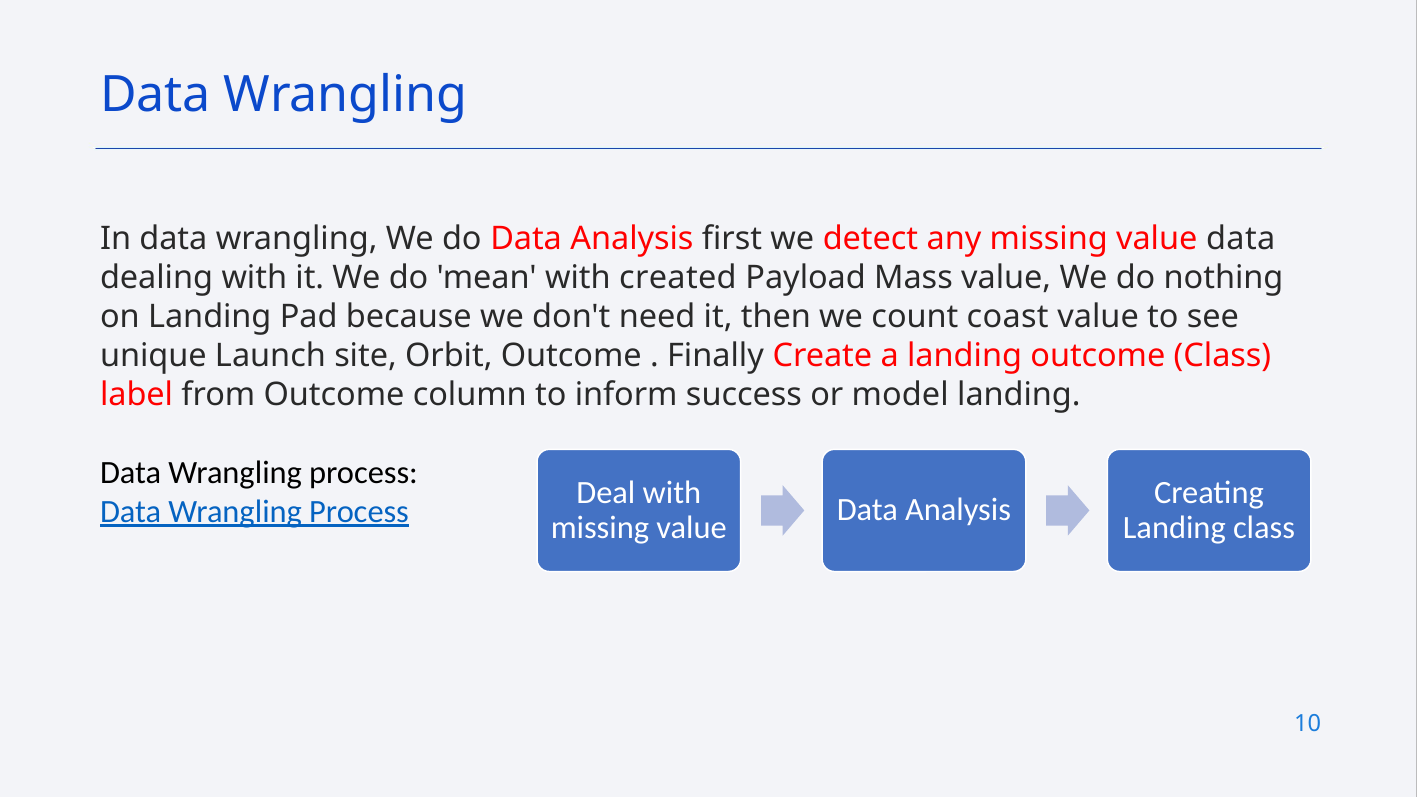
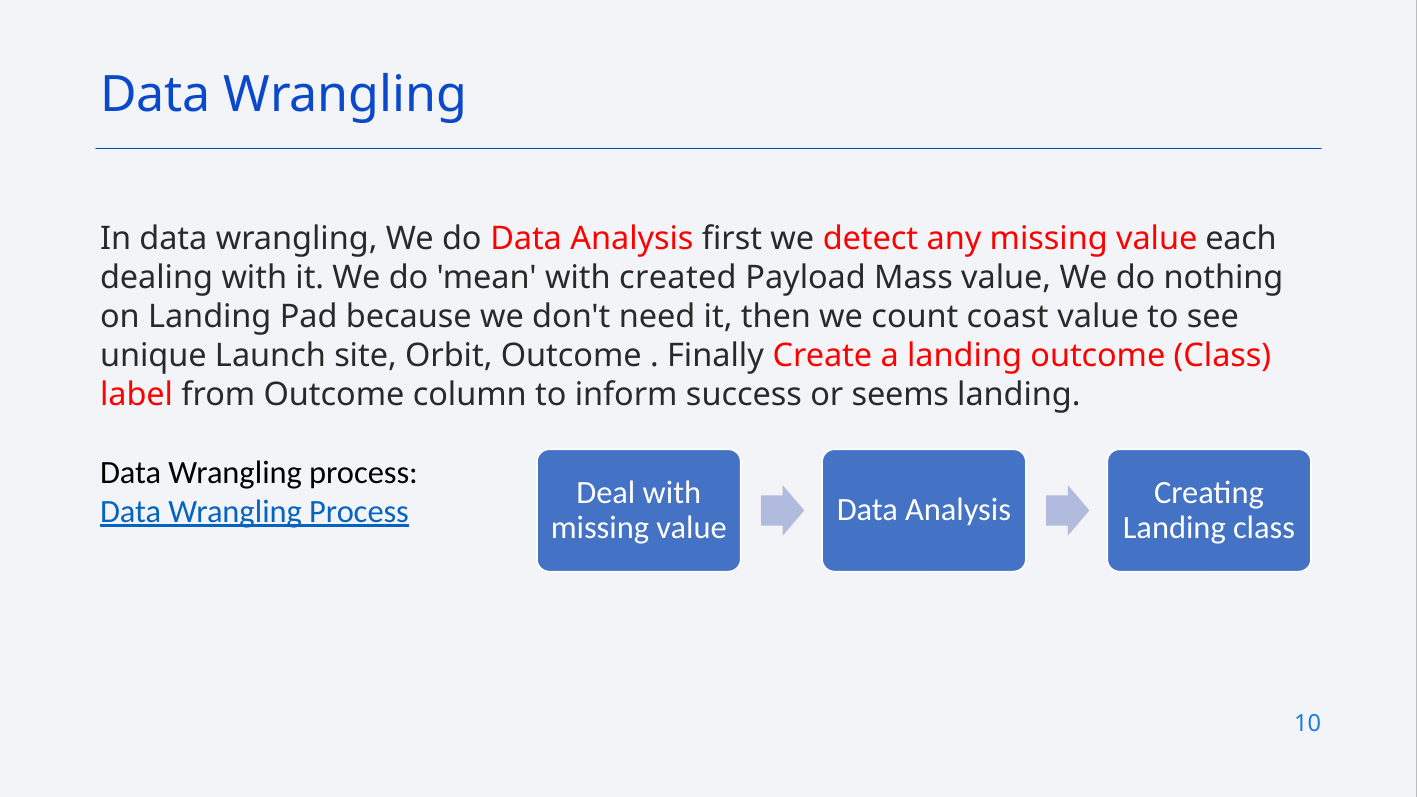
any missing value data: data -> each
model: model -> seems
